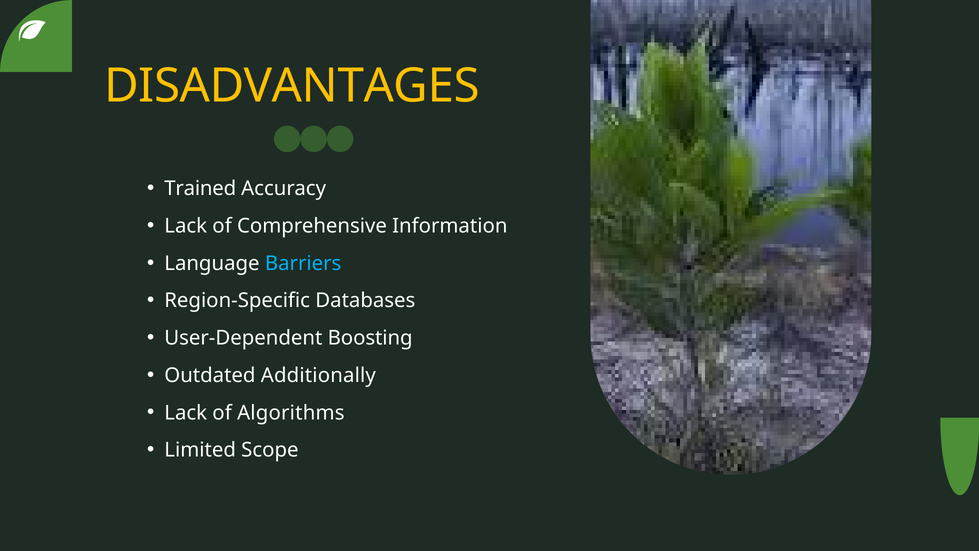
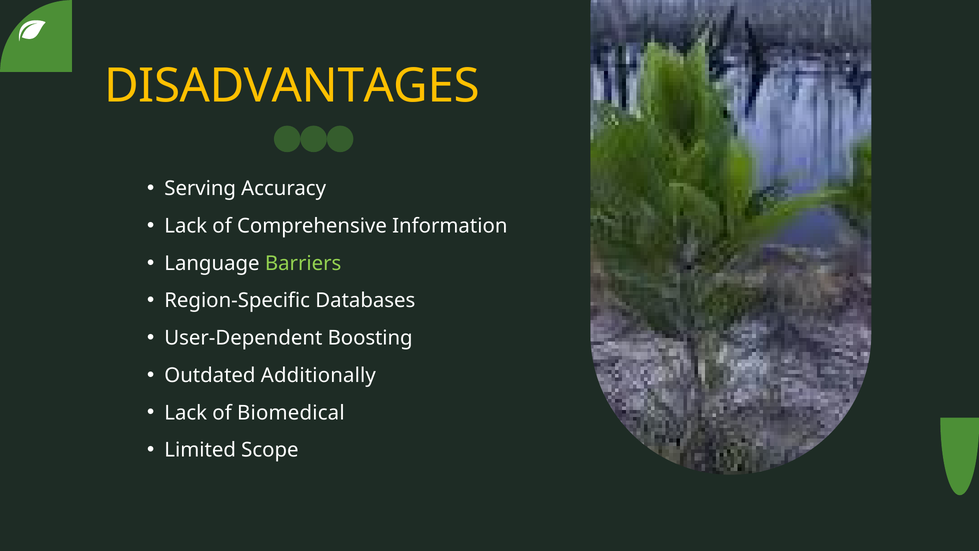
Trained: Trained -> Serving
Barriers colour: light blue -> light green
Algorithms: Algorithms -> Biomedical
